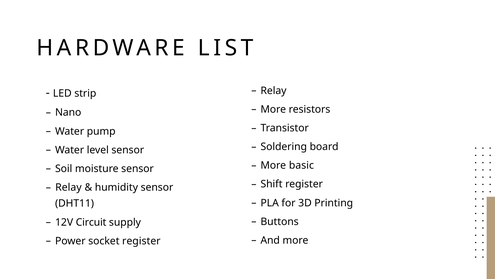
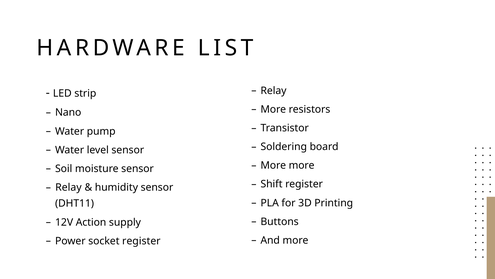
More basic: basic -> more
Circuit: Circuit -> Action
